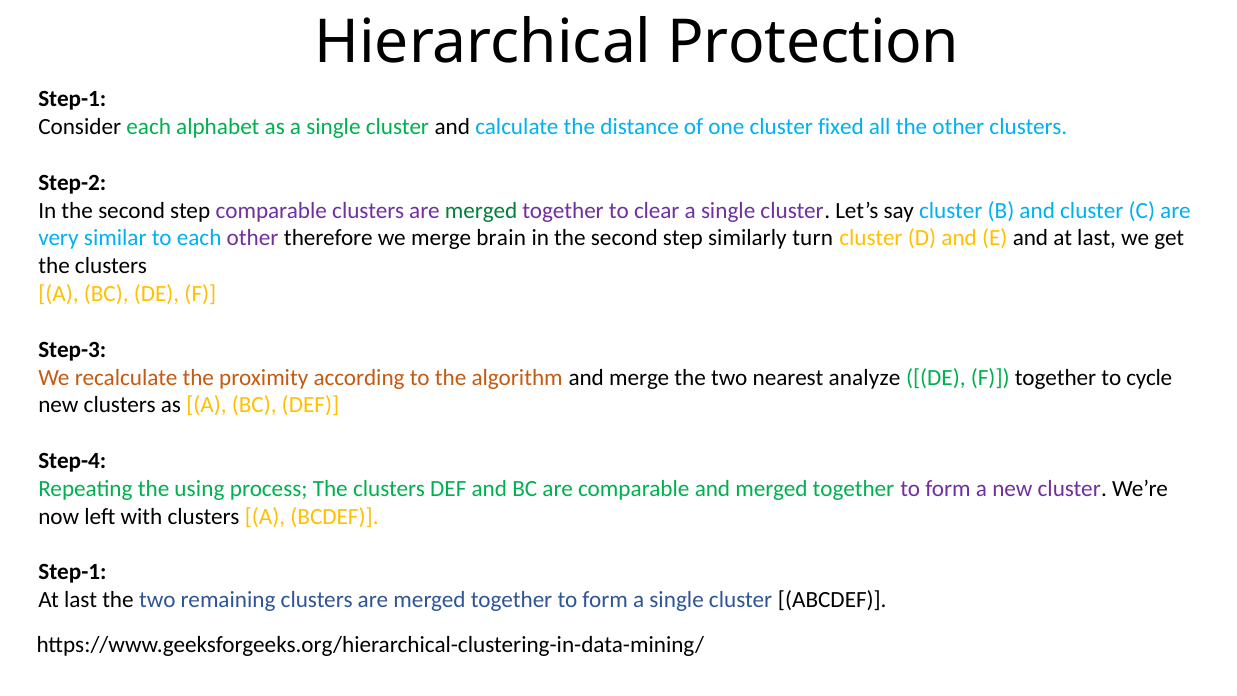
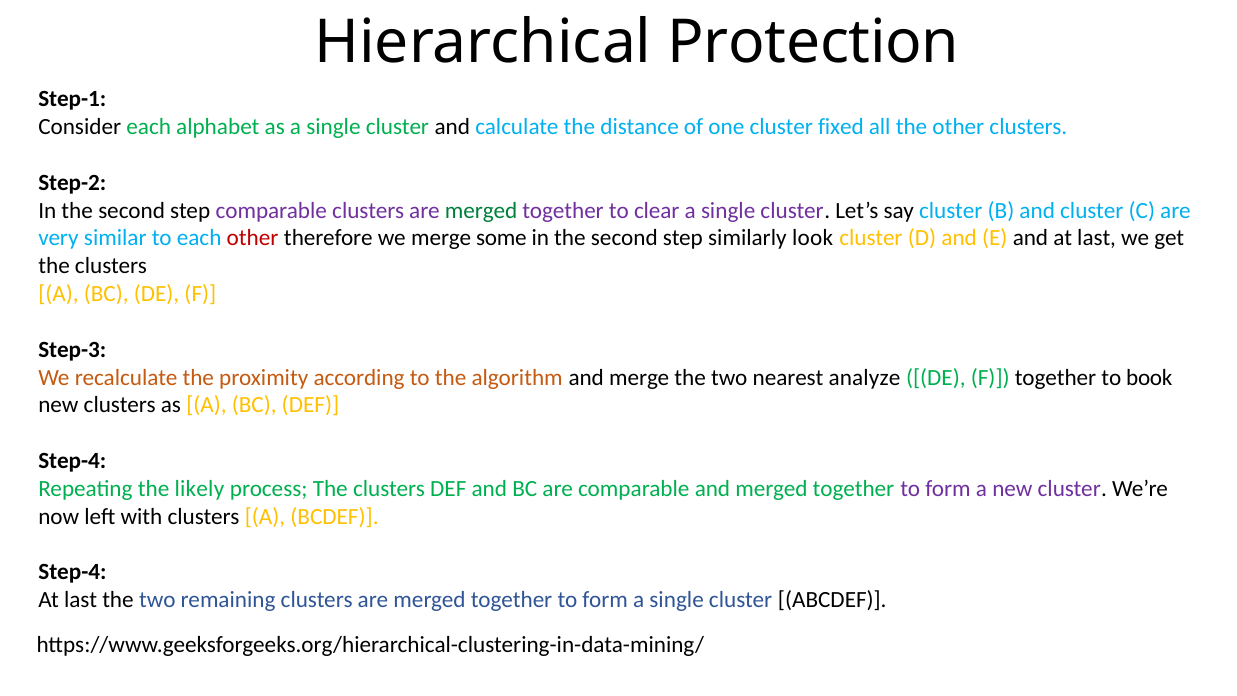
other at (253, 238) colour: purple -> red
brain: brain -> some
turn: turn -> look
cycle: cycle -> book
using: using -> likely
Step-1 at (72, 572): Step-1 -> Step-4
